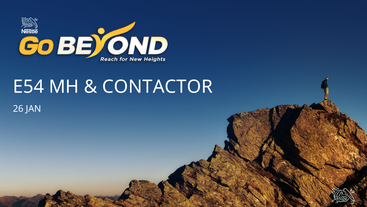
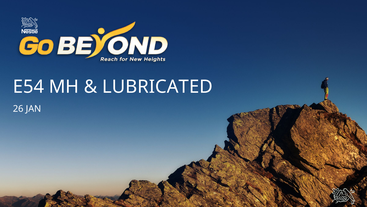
CONTACTOR: CONTACTOR -> LUBRICATED
